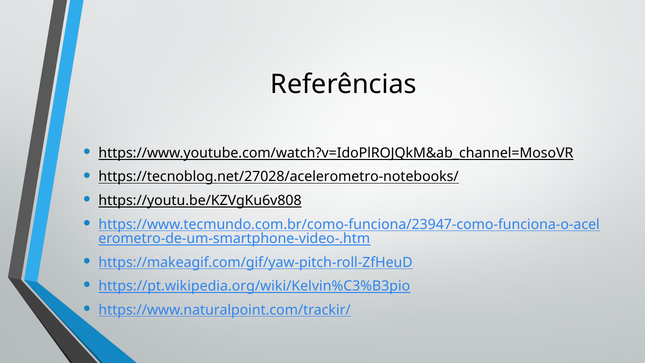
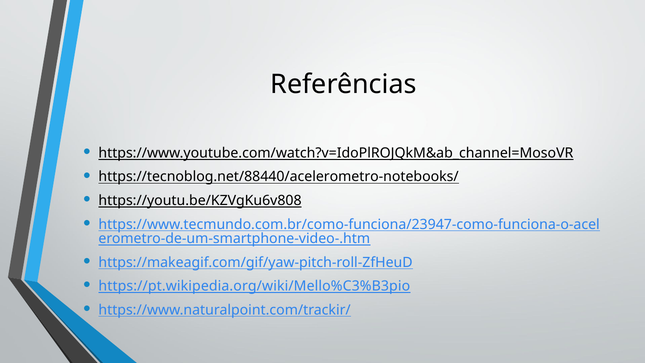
https://tecnoblog.net/27028/acelerometro-notebooks/: https://tecnoblog.net/27028/acelerometro-notebooks/ -> https://tecnoblog.net/88440/acelerometro-notebooks/
https://pt.wikipedia.org/wiki/Kelvin%C3%B3pio: https://pt.wikipedia.org/wiki/Kelvin%C3%B3pio -> https://pt.wikipedia.org/wiki/Mello%C3%B3pio
